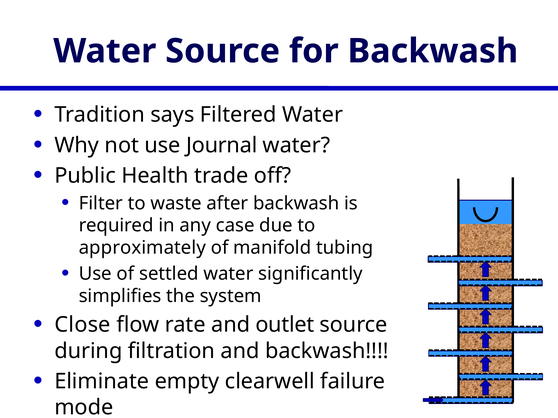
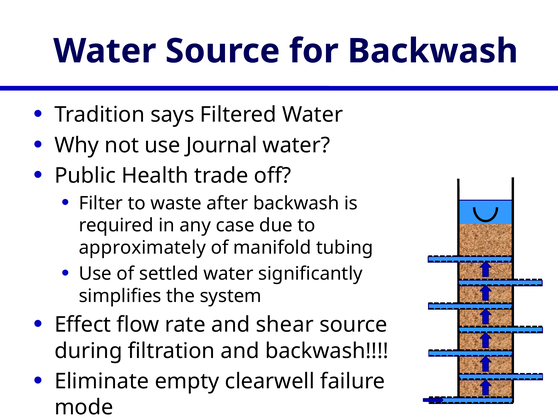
Close: Close -> Effect
outlet: outlet -> shear
